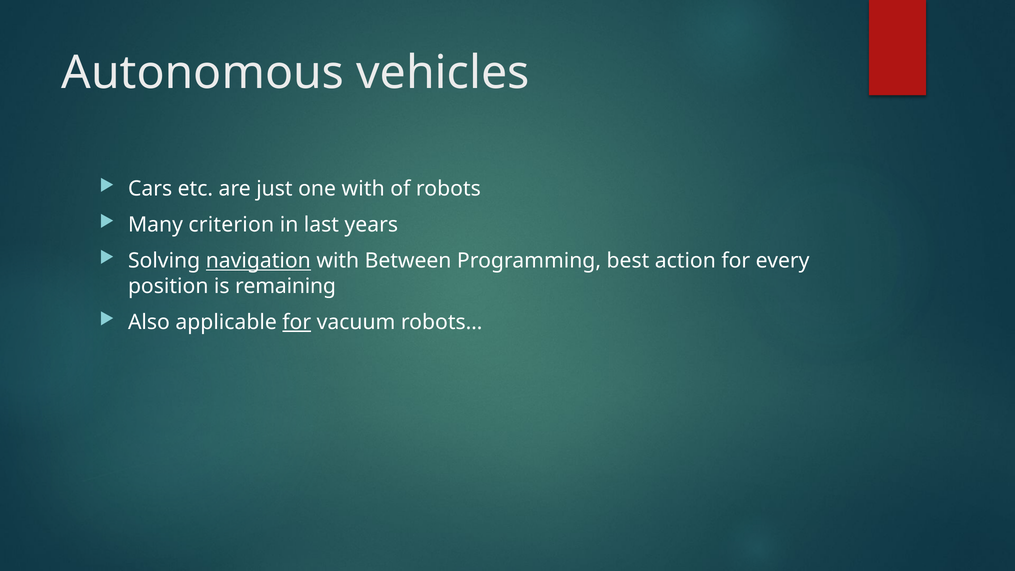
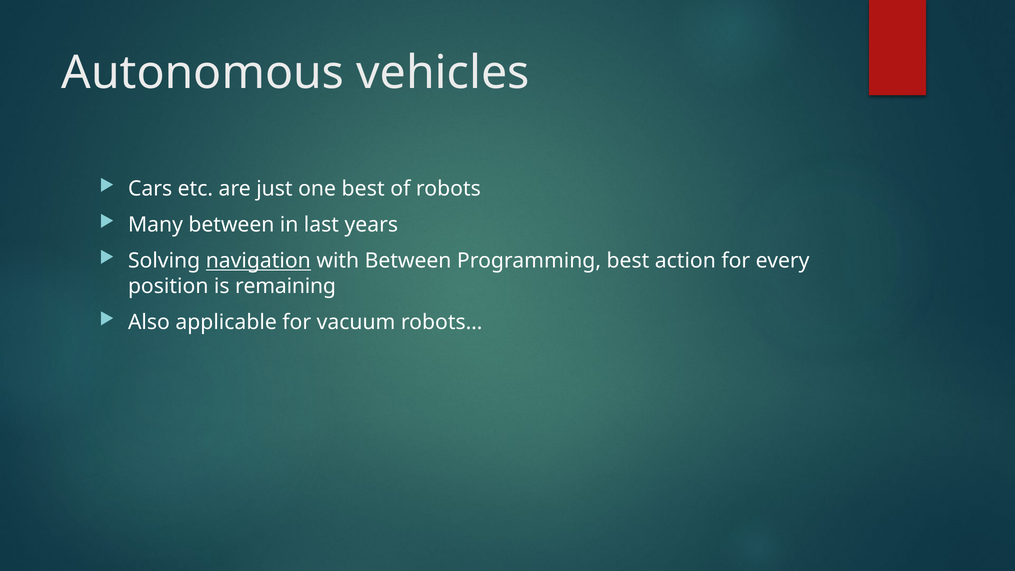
one with: with -> best
Many criterion: criterion -> between
for at (297, 322) underline: present -> none
